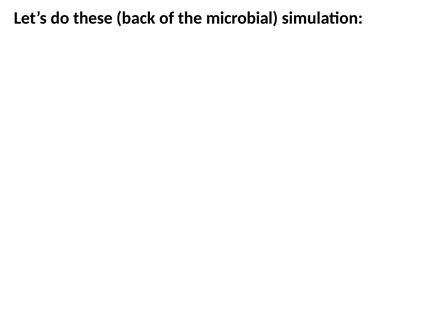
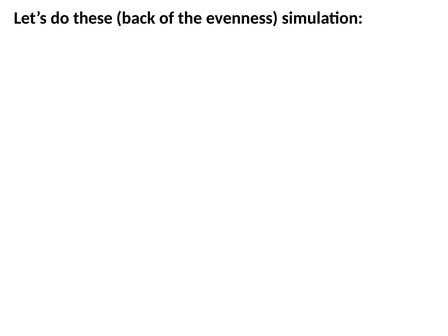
microbial: microbial -> evenness
